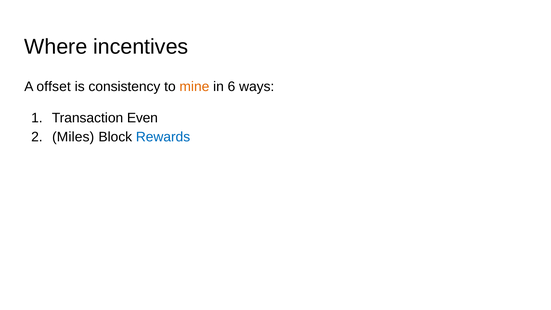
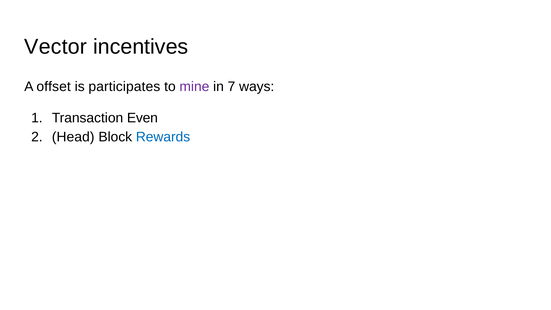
Where: Where -> Vector
consistency: consistency -> participates
mine colour: orange -> purple
6: 6 -> 7
Miles: Miles -> Head
